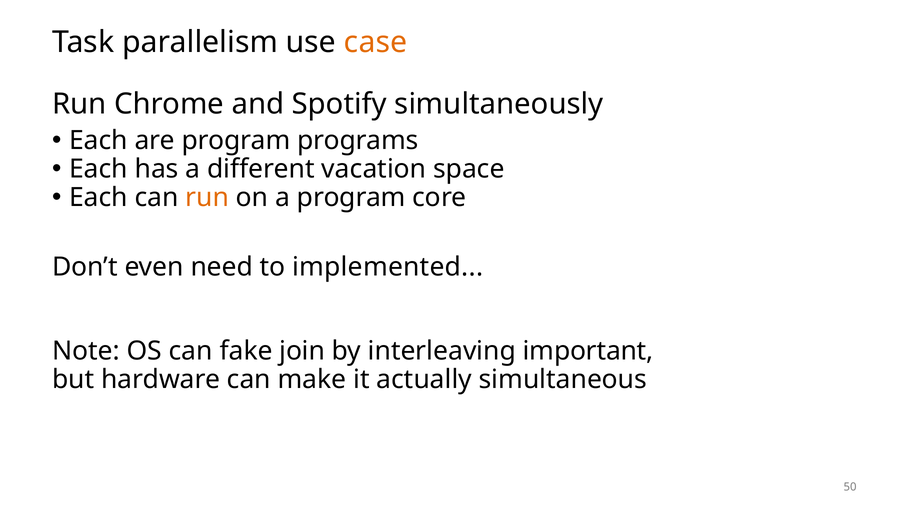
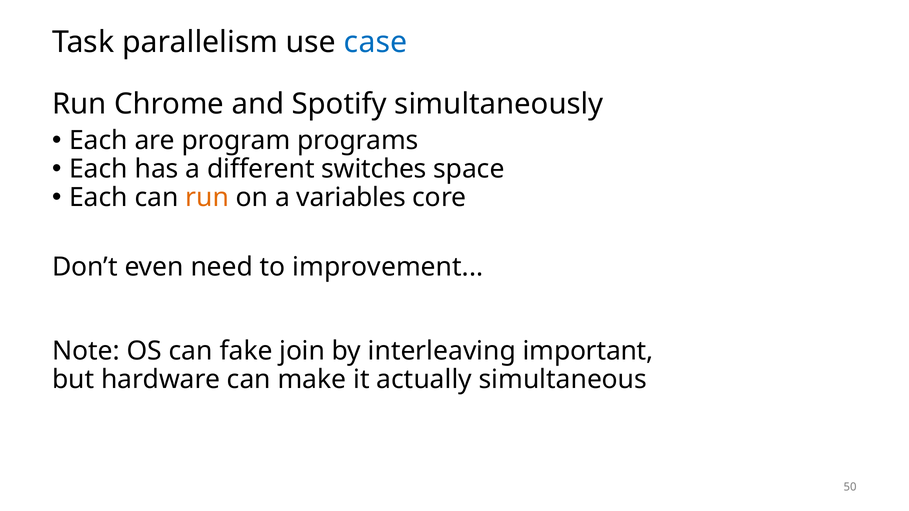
case colour: orange -> blue
vacation: vacation -> switches
a program: program -> variables
implemented: implemented -> improvement
